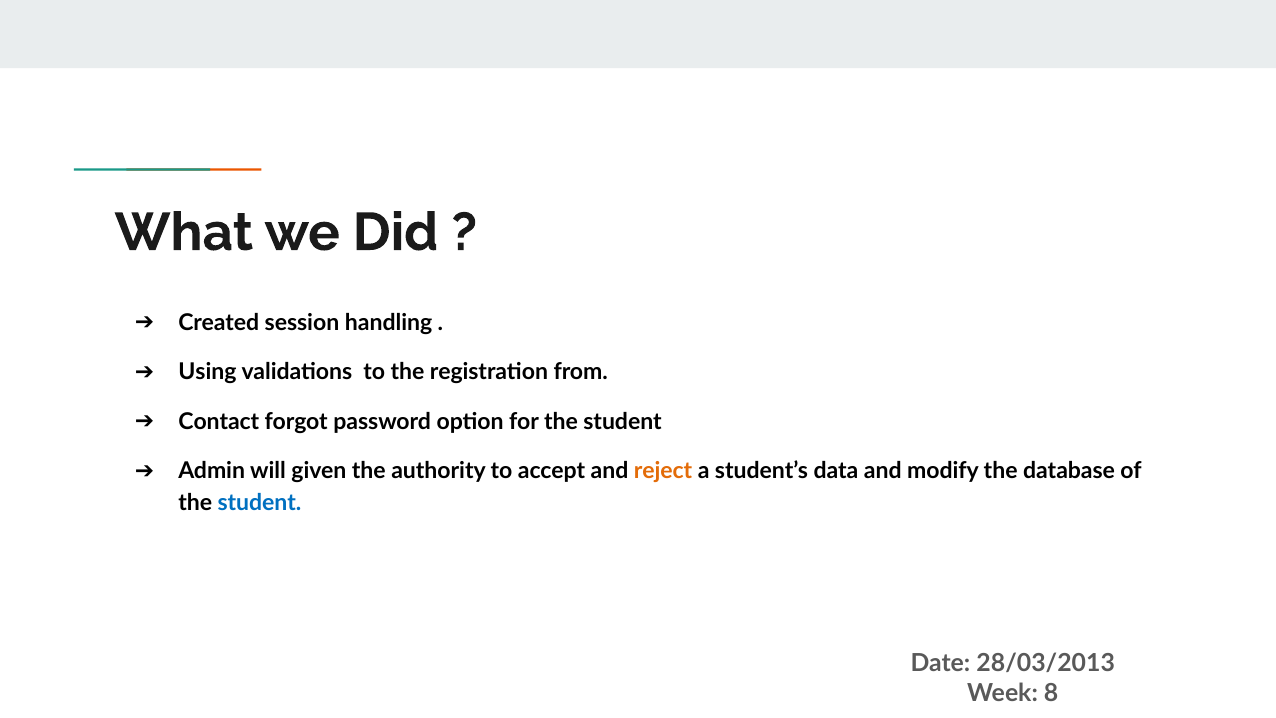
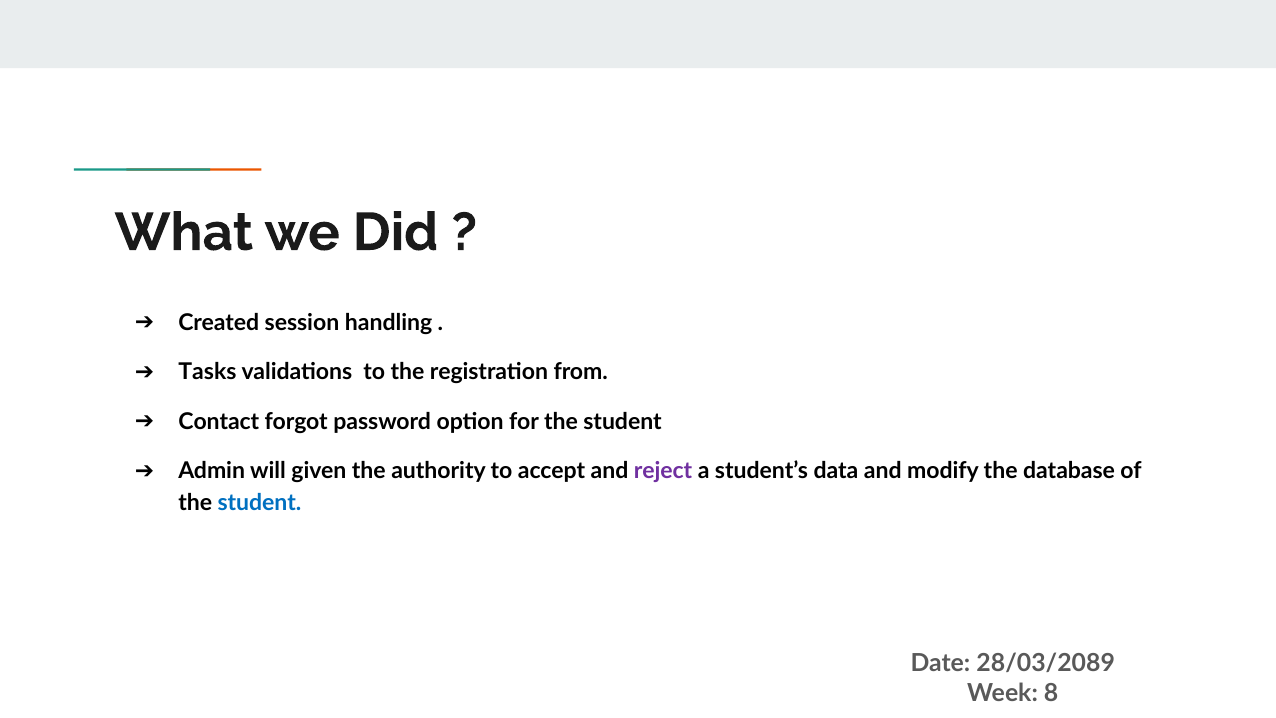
Using: Using -> Tasks
reject colour: orange -> purple
28/03/2013: 28/03/2013 -> 28/03/2089
